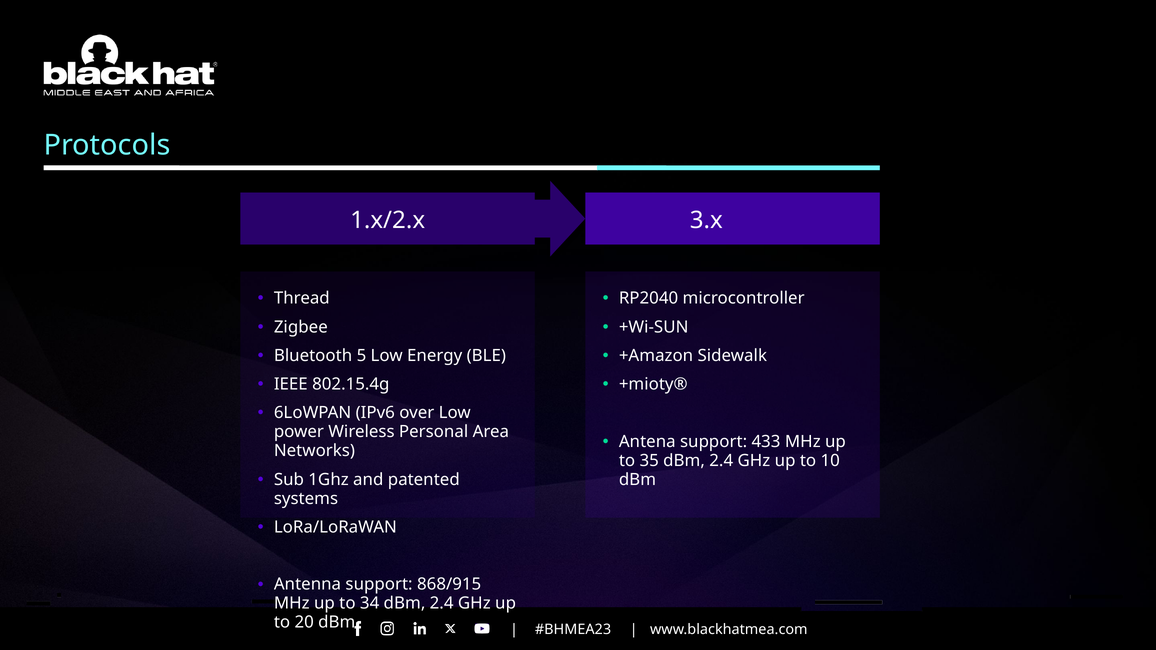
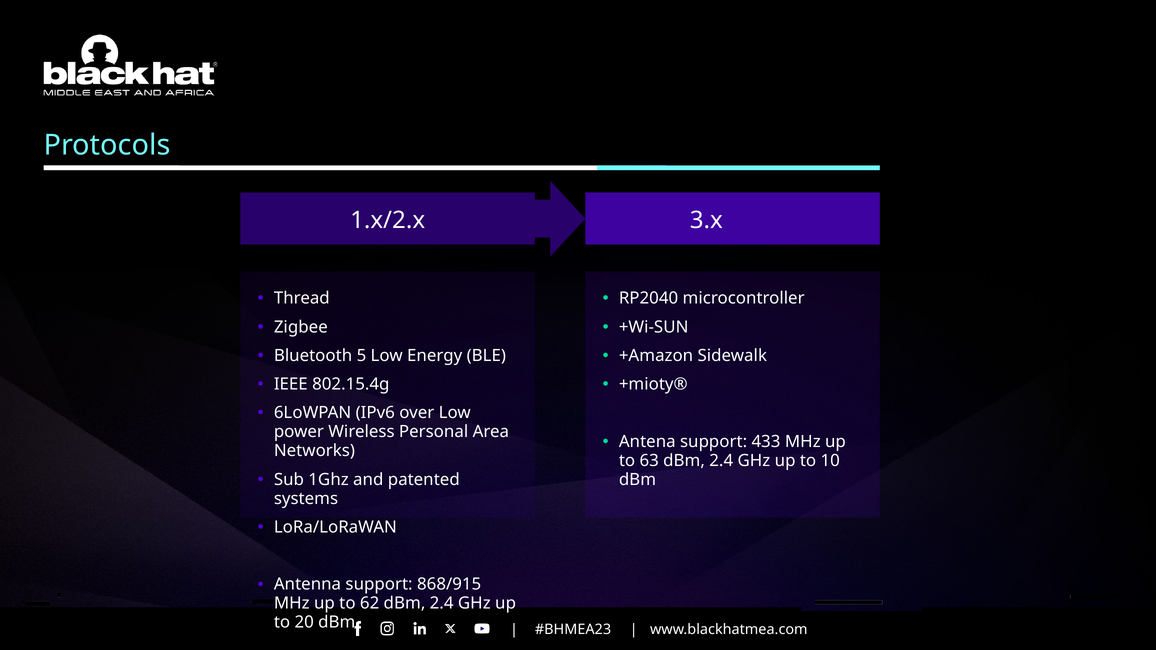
35: 35 -> 63
34: 34 -> 62
